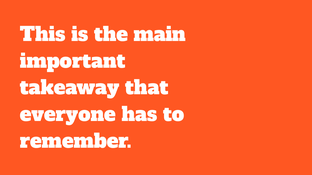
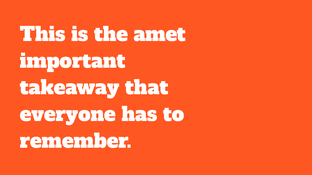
main: main -> amet
